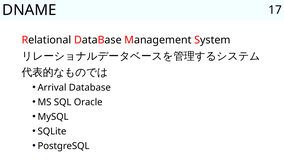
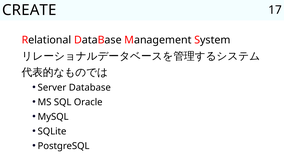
DNAME: DNAME -> CREATE
Arrival: Arrival -> Server
